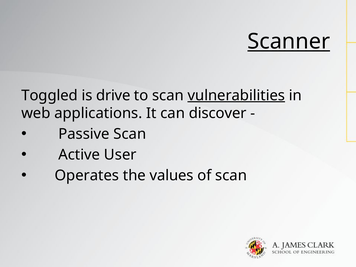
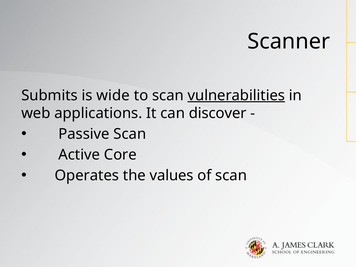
Scanner underline: present -> none
Toggled: Toggled -> Submits
drive: drive -> wide
User: User -> Core
